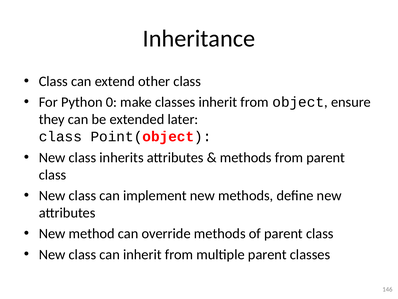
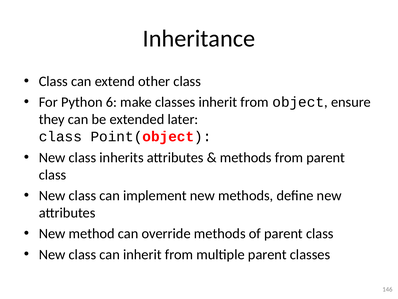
0: 0 -> 6
